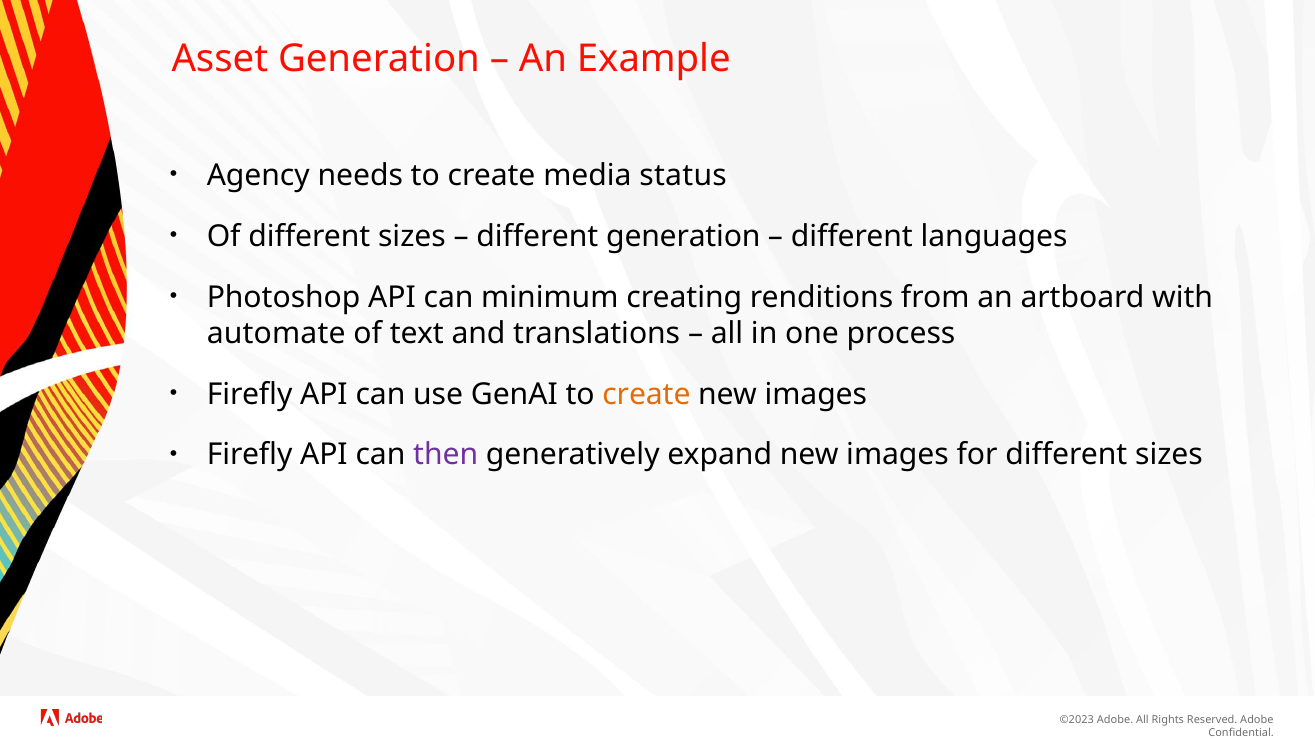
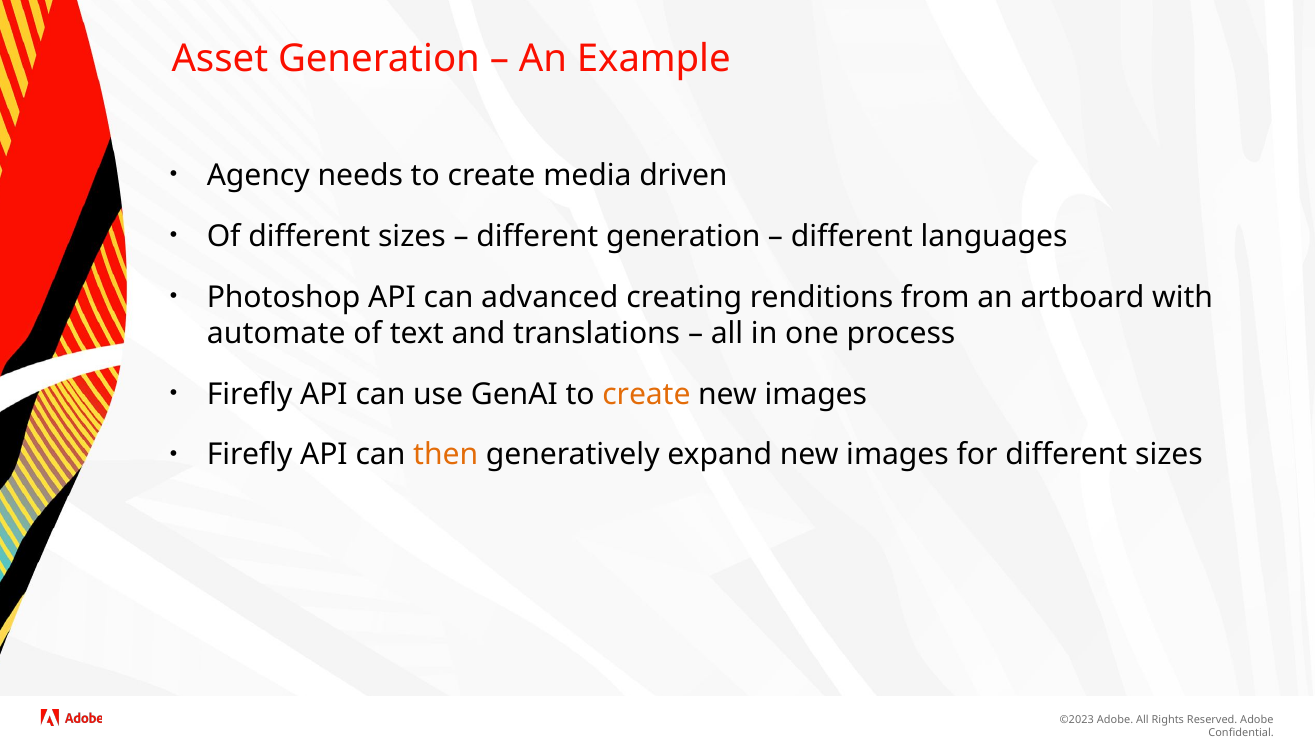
status: status -> driven
minimum: minimum -> advanced
then colour: purple -> orange
